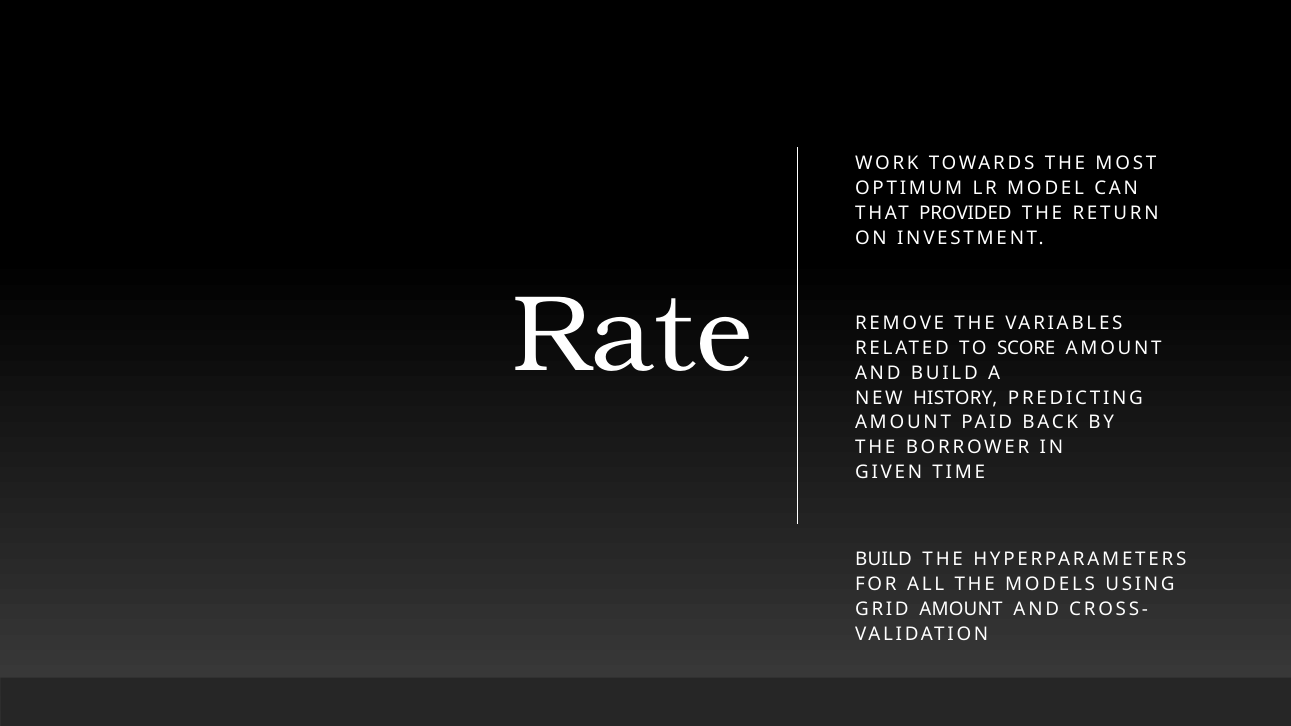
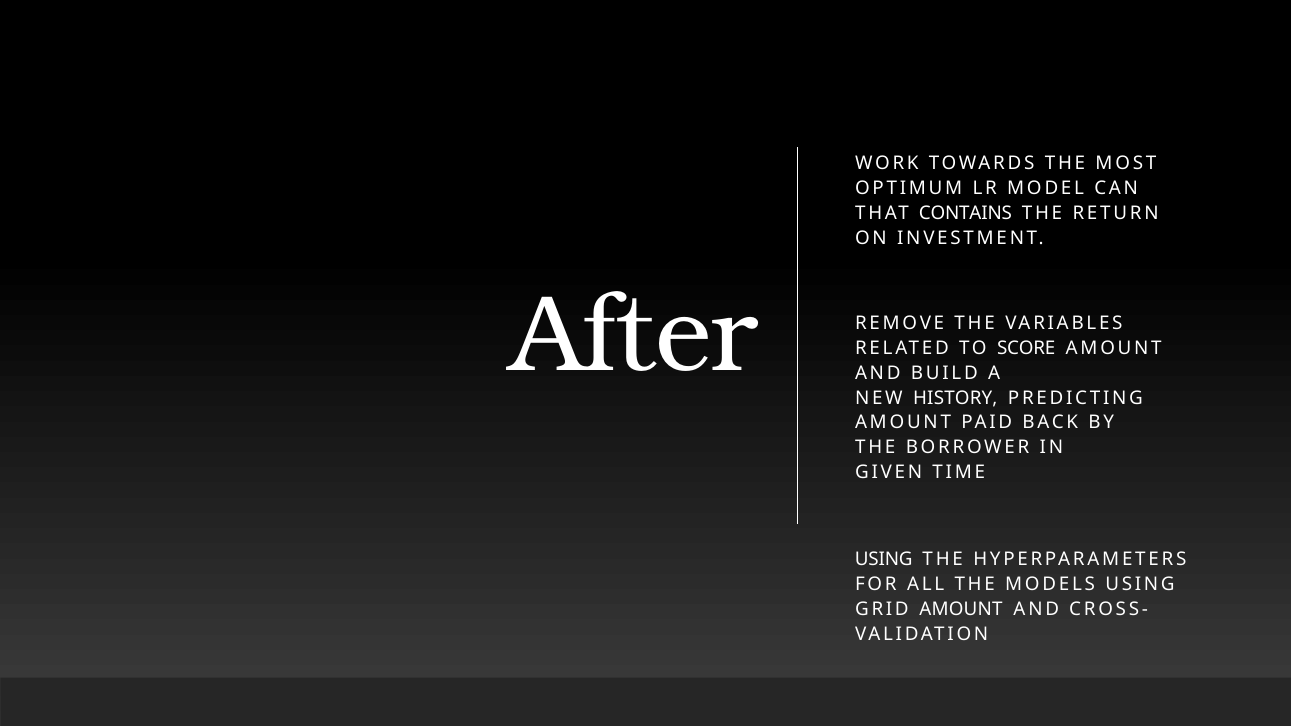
PROVIDED: PROVIDED -> CONTAINS
Rate: Rate -> After
BUILD at (884, 560): BUILD -> USING
